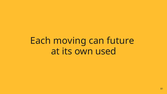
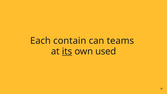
moving: moving -> contain
future: future -> teams
its underline: none -> present
